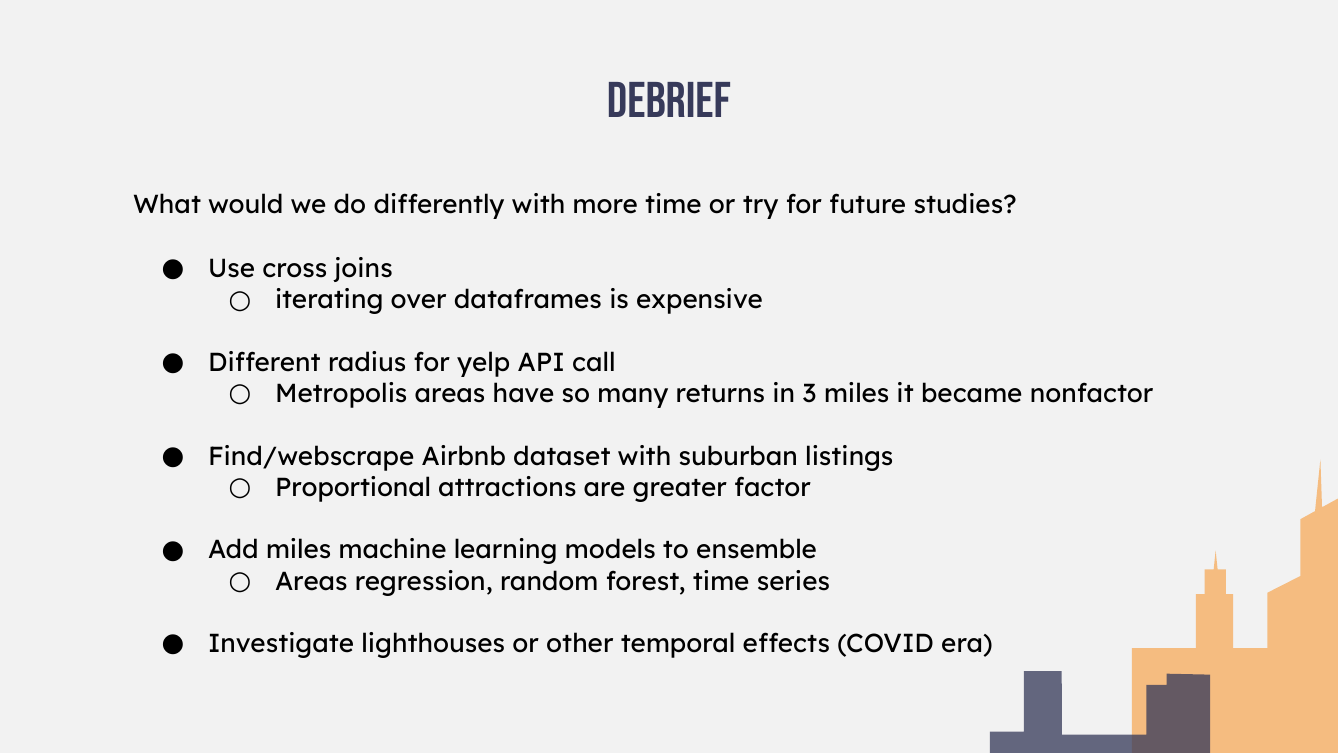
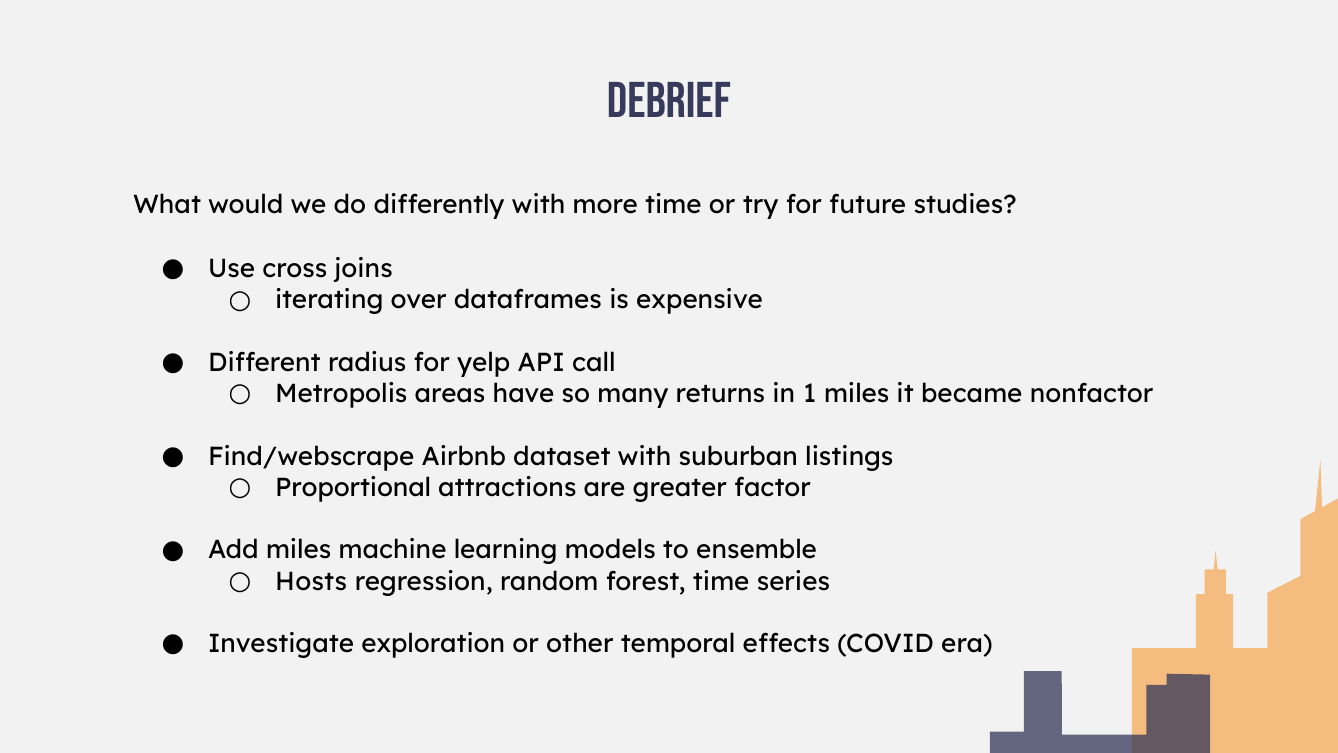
3: 3 -> 1
Areas at (311, 581): Areas -> Hosts
lighthouses: lighthouses -> exploration
